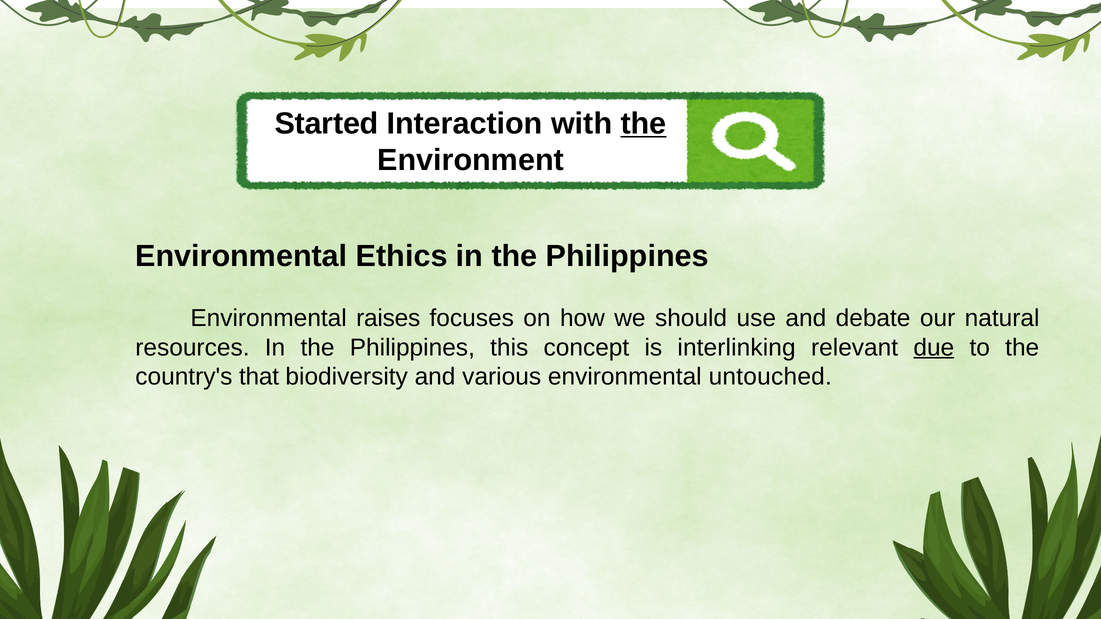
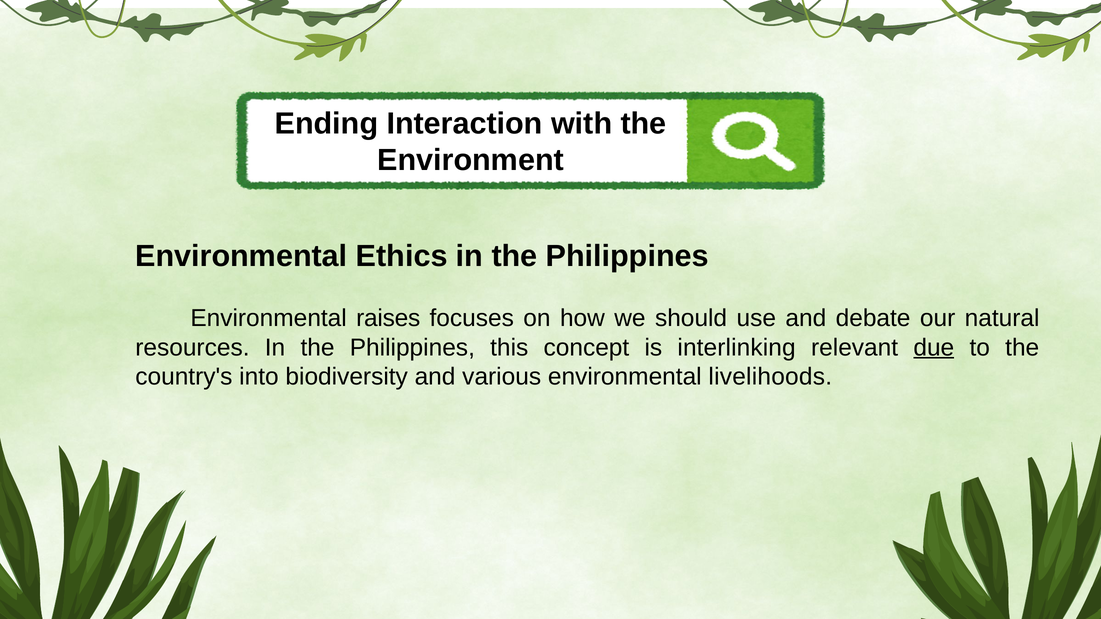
Started: Started -> Ending
the at (644, 124) underline: present -> none
that: that -> into
untouched: untouched -> livelihoods
